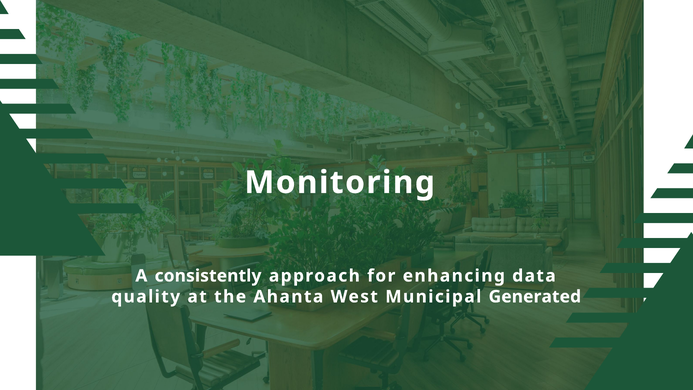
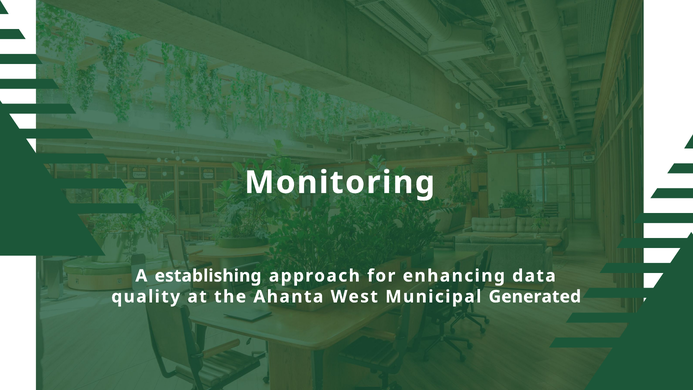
consistently: consistently -> establishing
